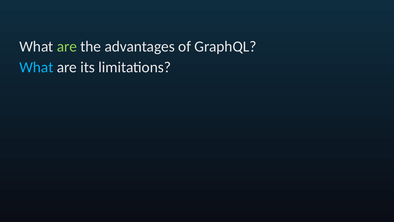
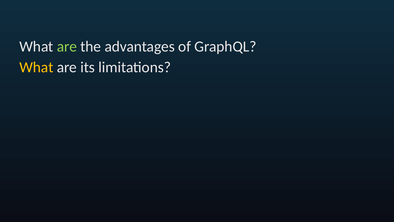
What at (36, 67) colour: light blue -> yellow
